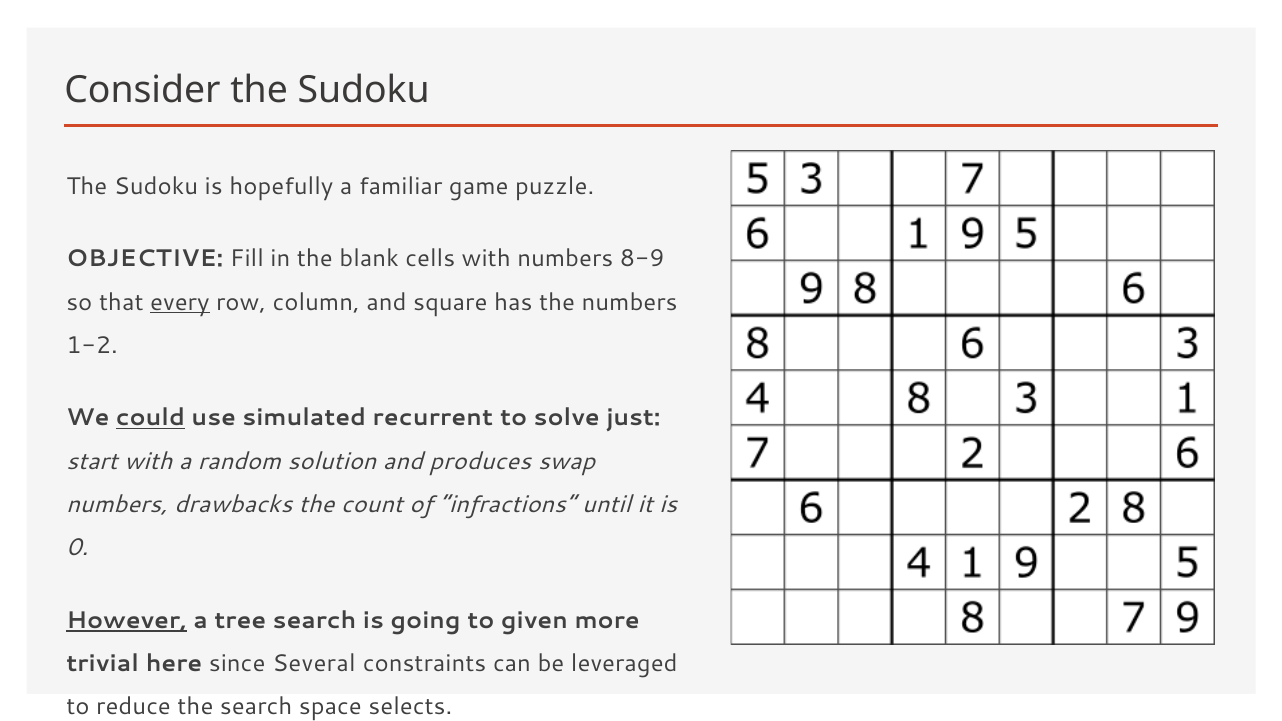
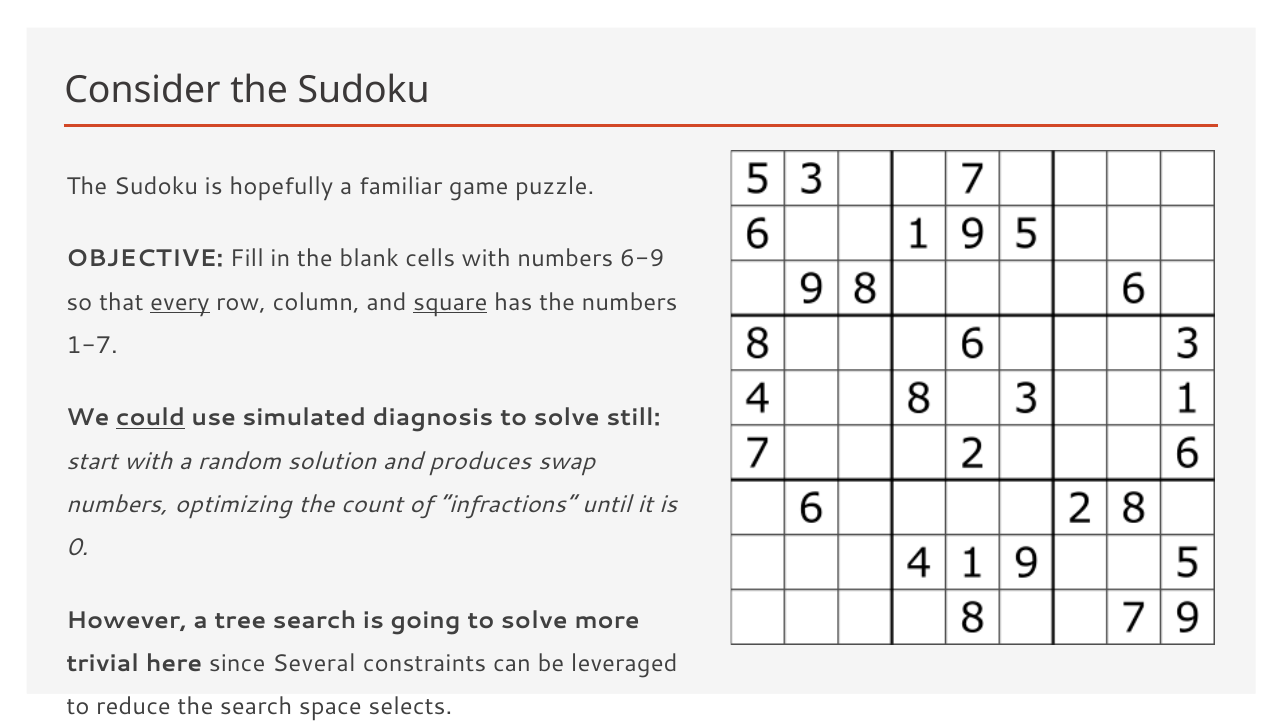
8-9: 8-9 -> 6-9
square underline: none -> present
1-2: 1-2 -> 1-7
recurrent: recurrent -> diagnosis
just: just -> still
drawbacks: drawbacks -> optimizing
However underline: present -> none
going to given: given -> solve
